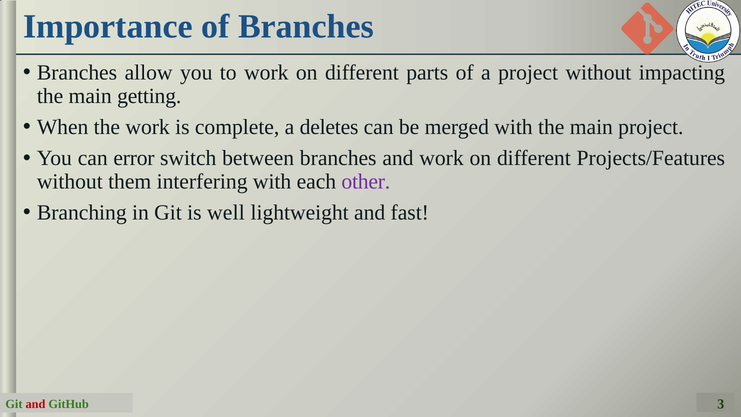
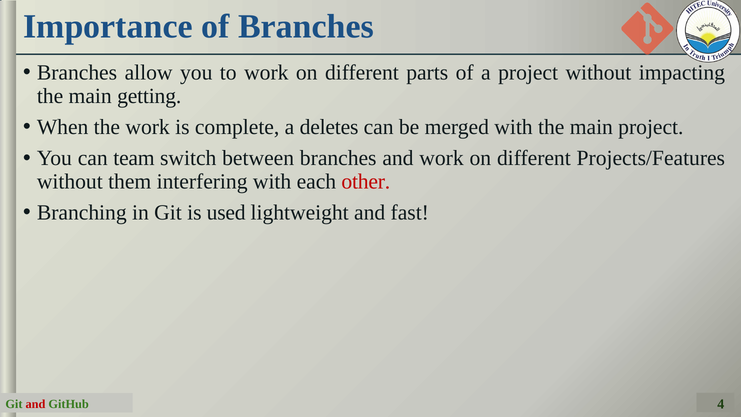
error: error -> team
other colour: purple -> red
well: well -> used
3: 3 -> 4
